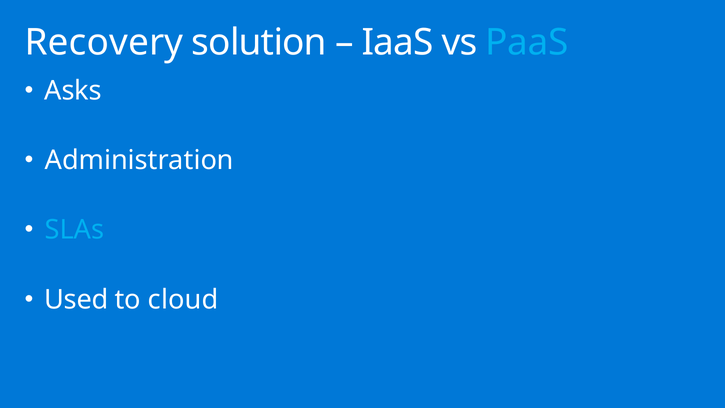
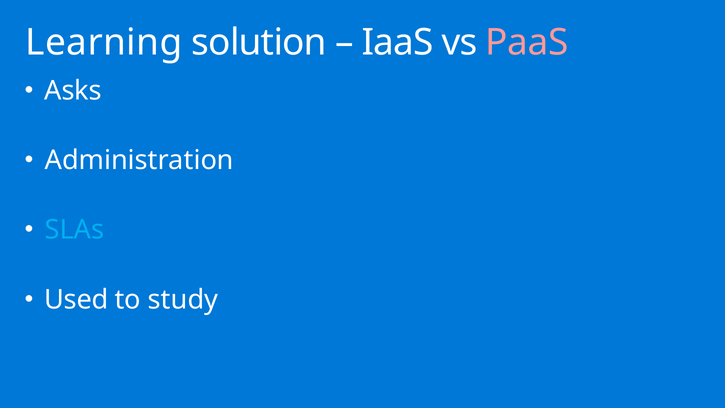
Recovery: Recovery -> Learning
PaaS colour: light blue -> pink
cloud: cloud -> study
